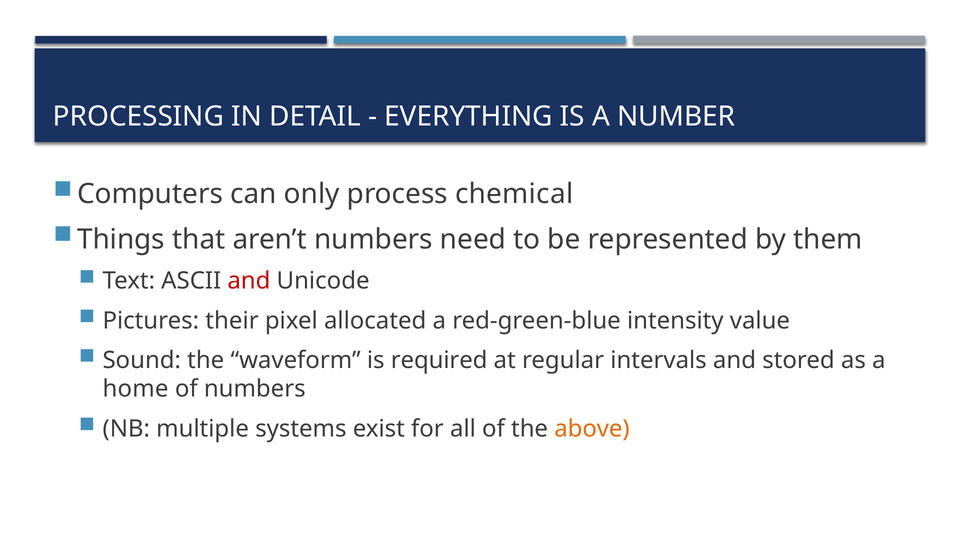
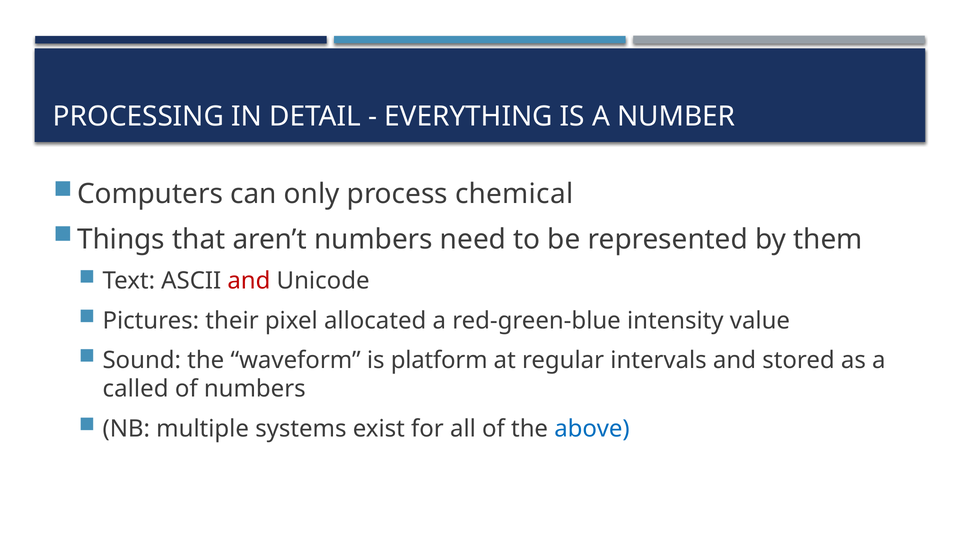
required: required -> platform
home: home -> called
above colour: orange -> blue
